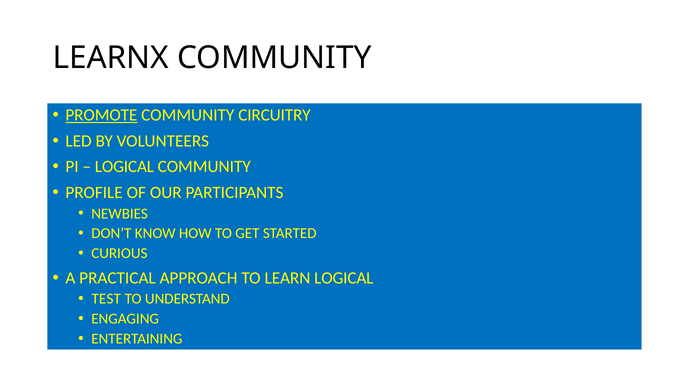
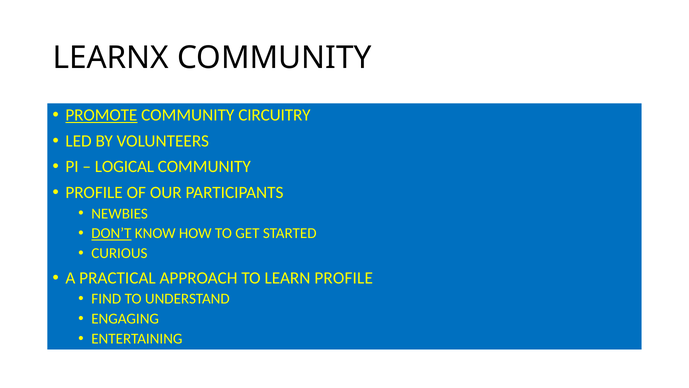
DON’T underline: none -> present
LEARN LOGICAL: LOGICAL -> PROFILE
TEST: TEST -> FIND
